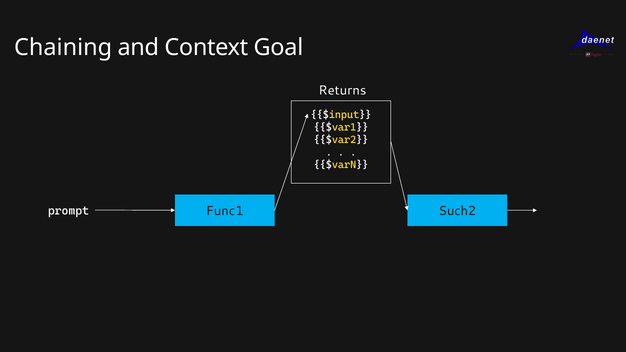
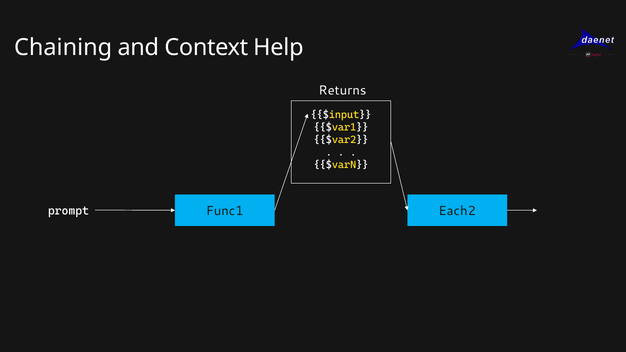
Goal: Goal -> Help
Such2: Such2 -> Each2
